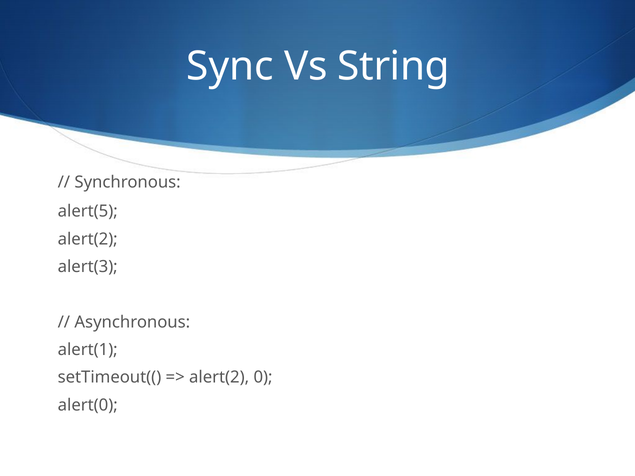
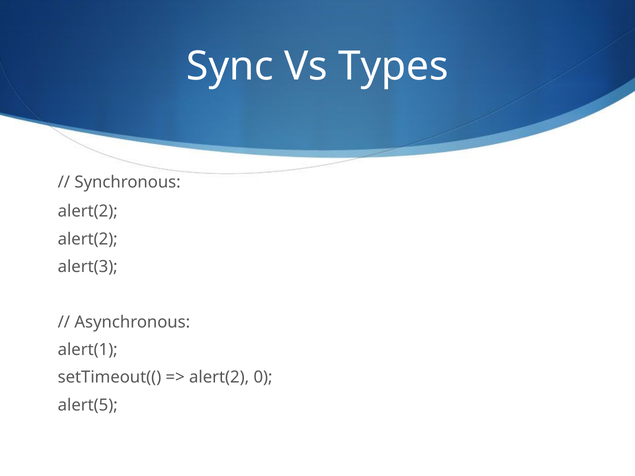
String: String -> Types
alert(5 at (88, 211): alert(5 -> alert(2
alert(0: alert(0 -> alert(5
